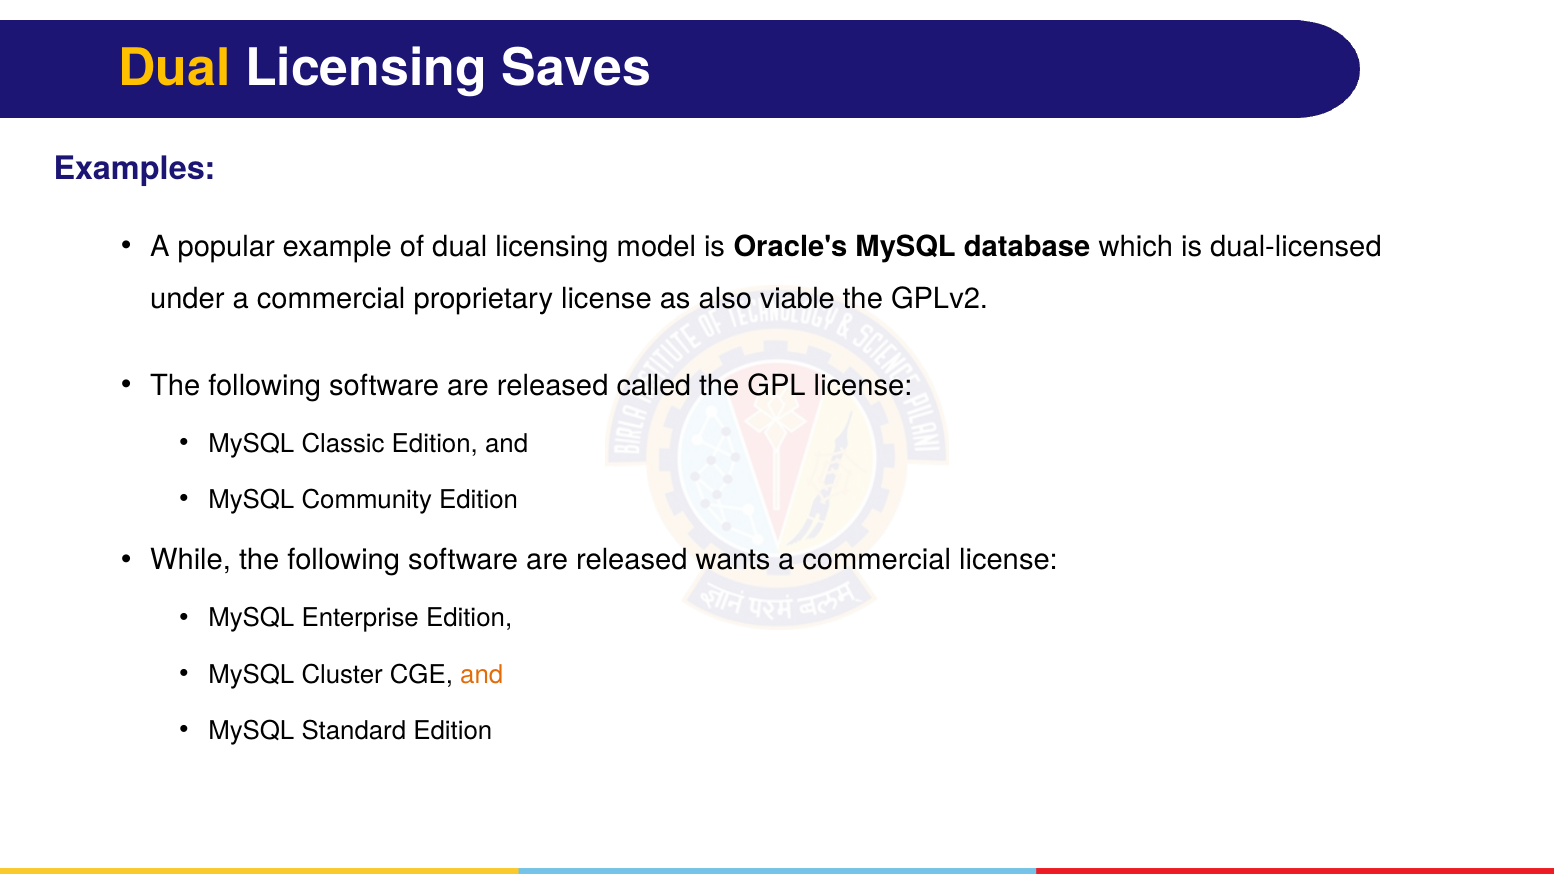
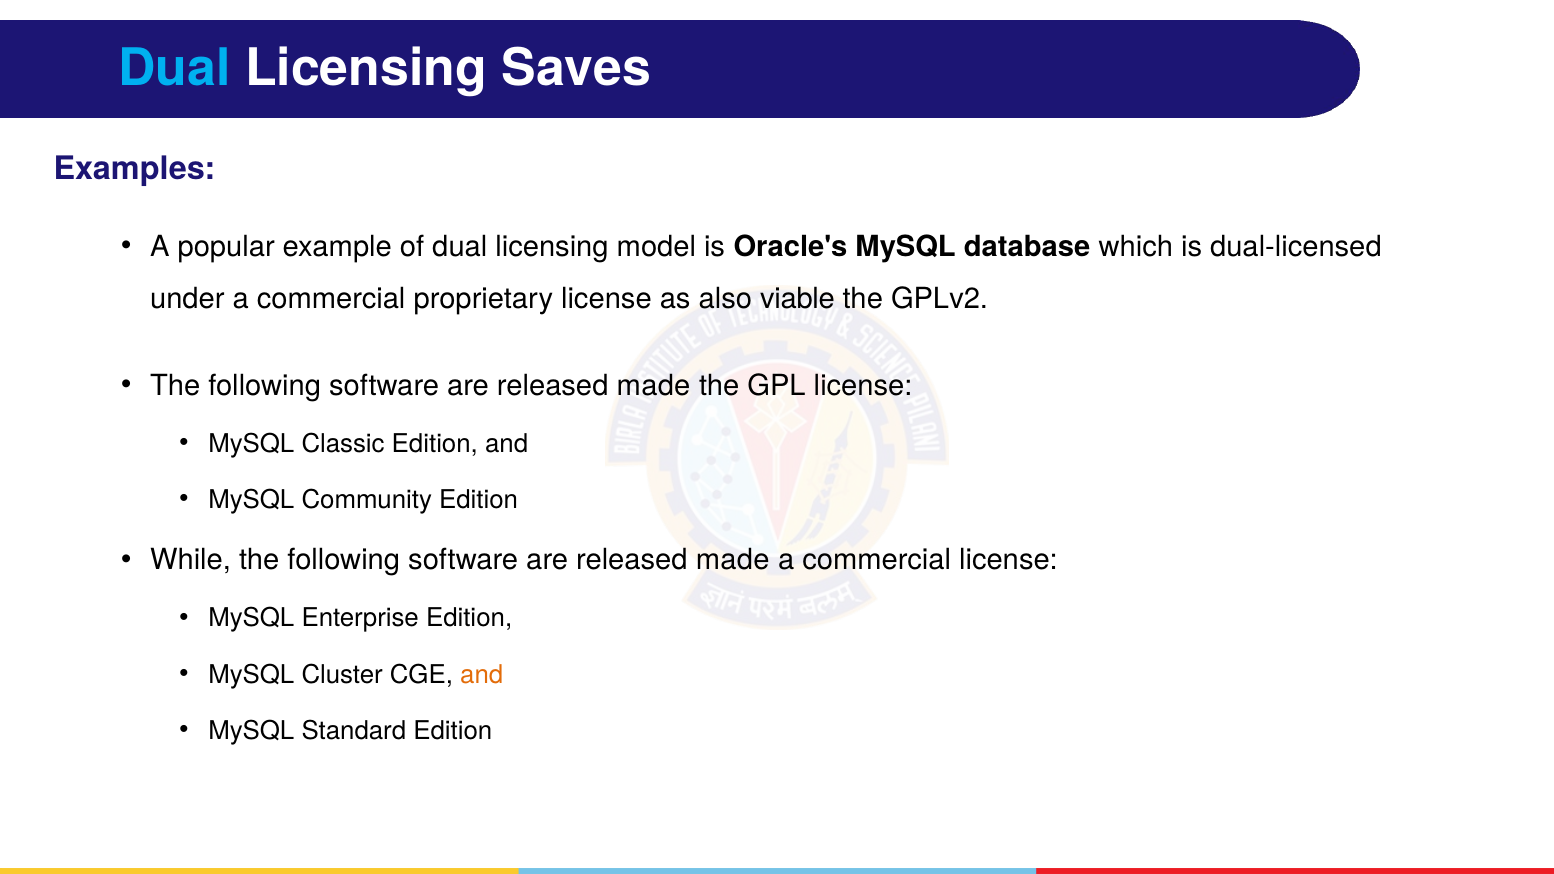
Dual at (175, 69) colour: yellow -> light blue
called at (654, 386): called -> made
wants at (733, 560): wants -> made
